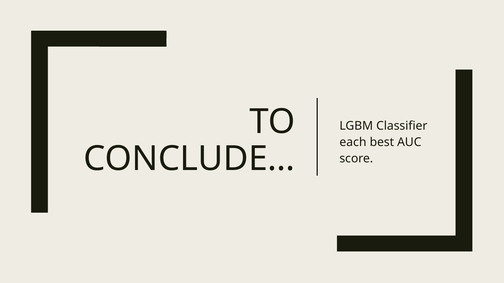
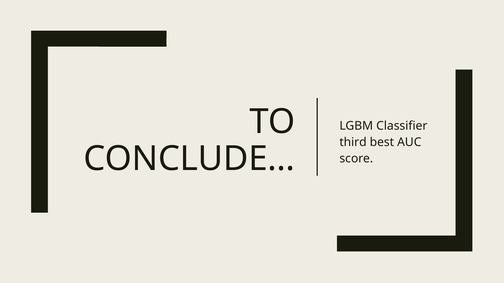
each: each -> third
